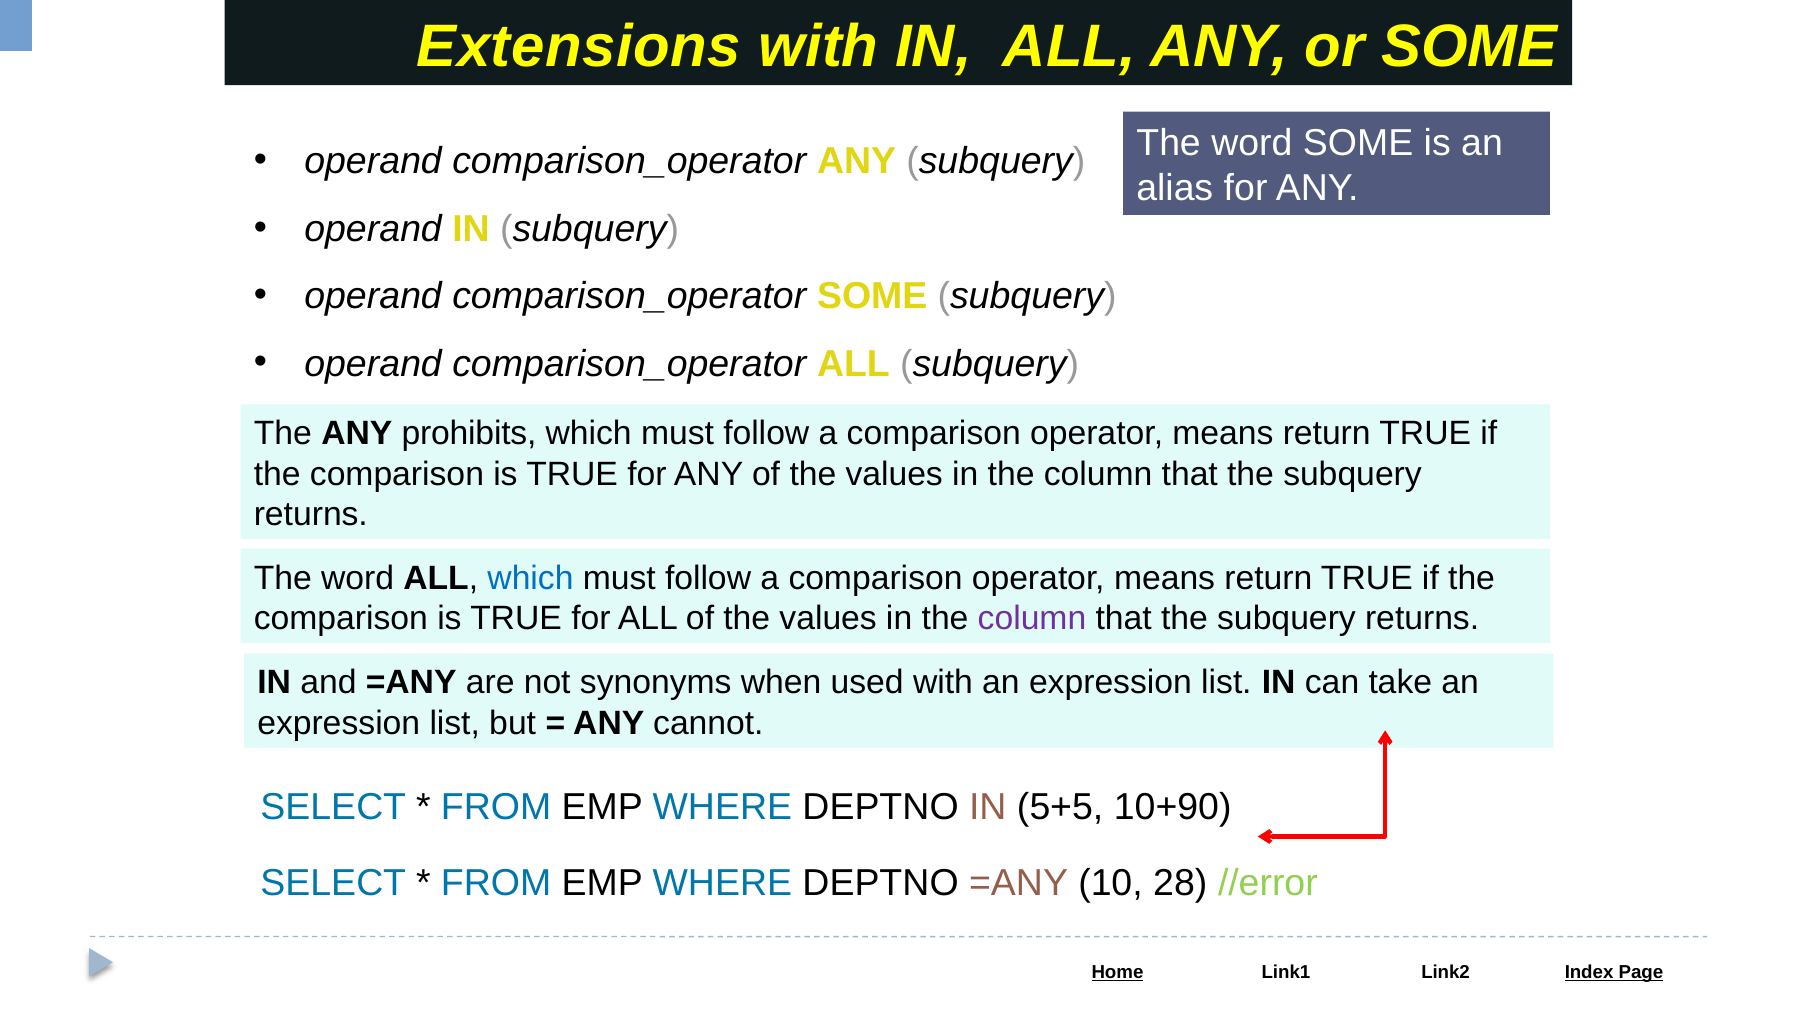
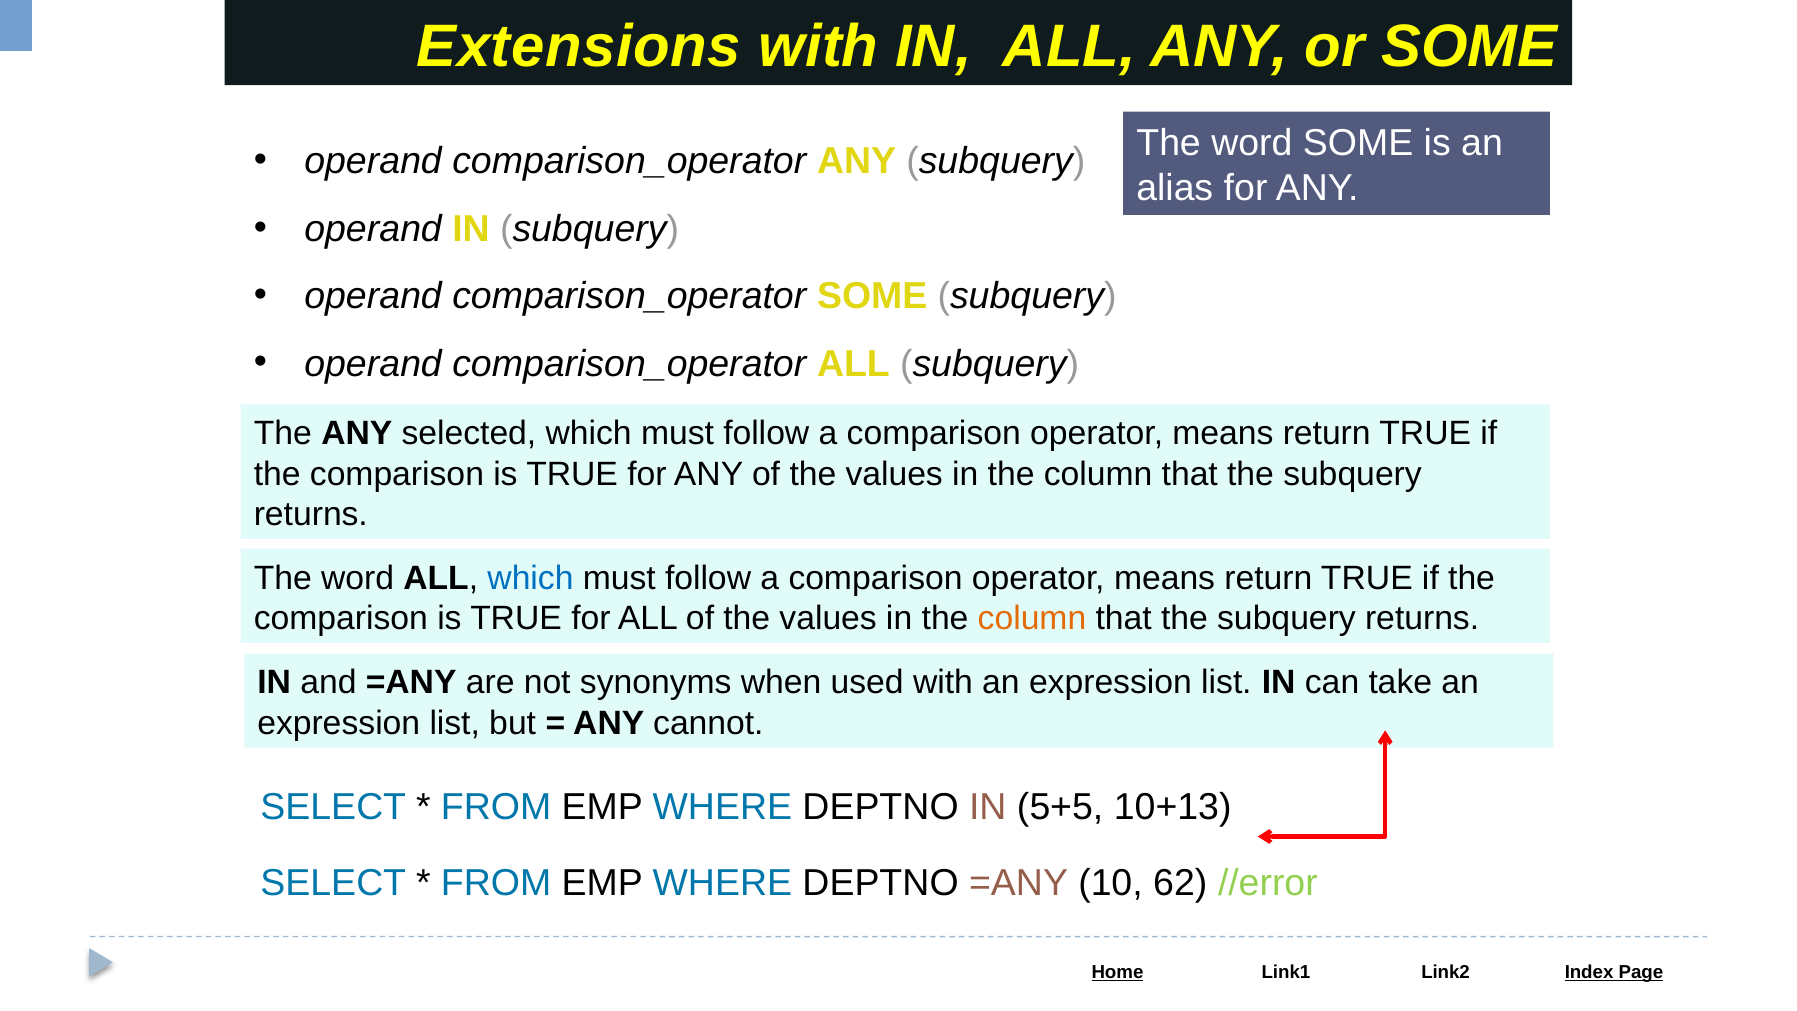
prohibits: prohibits -> selected
column at (1032, 618) colour: purple -> orange
10+90: 10+90 -> 10+13
28: 28 -> 62
